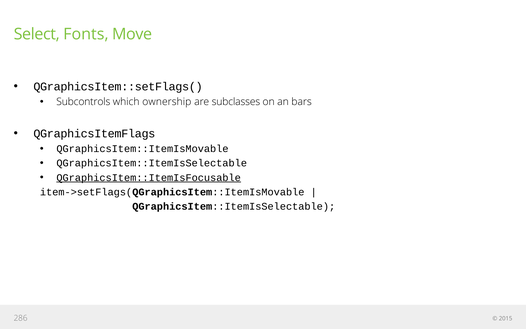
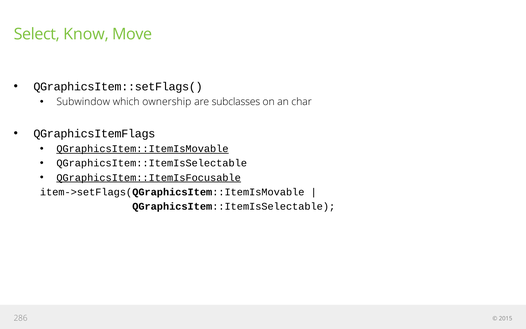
Fonts: Fonts -> Know
Subcontrols: Subcontrols -> Subwindow
bars: bars -> char
QGraphicsItem::ItemIsMovable underline: none -> present
